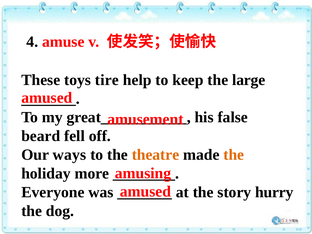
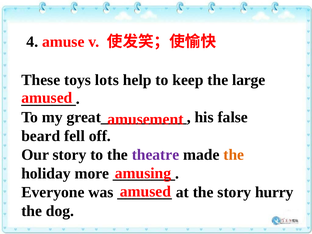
tire: tire -> lots
Our ways: ways -> story
theatre colour: orange -> purple
